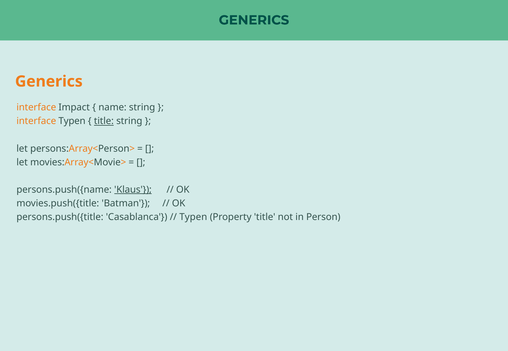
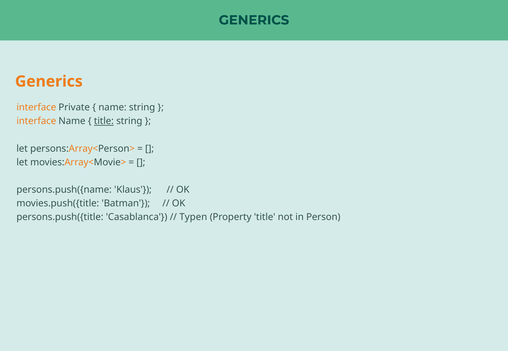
Impact: Impact -> Private
interface Typen: Typen -> Name
Klaus underline: present -> none
